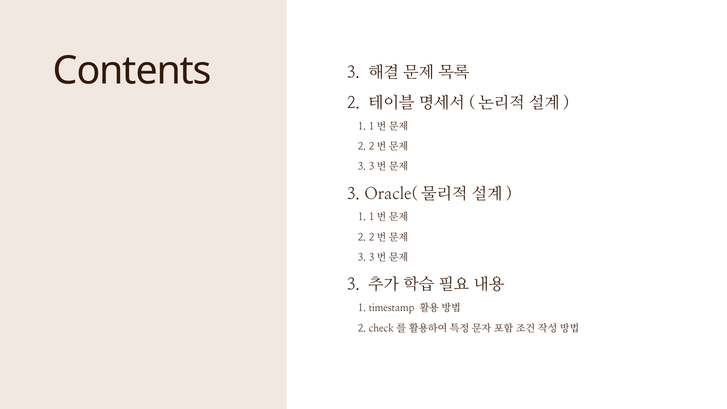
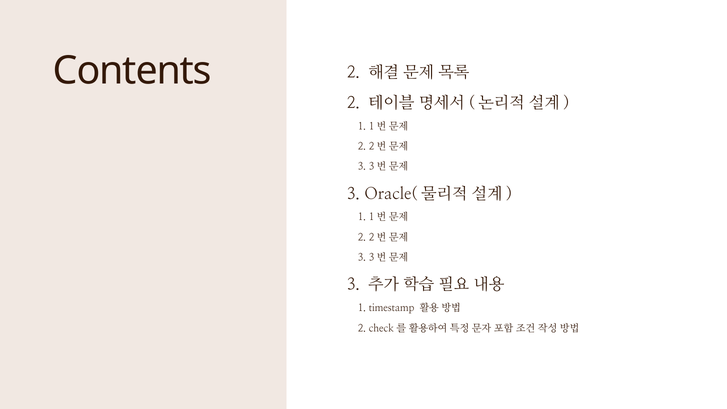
Contents 3: 3 -> 2
